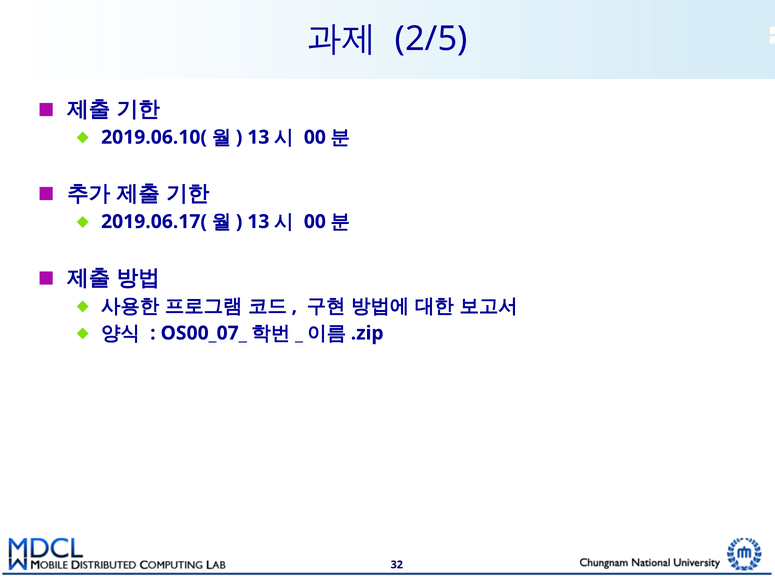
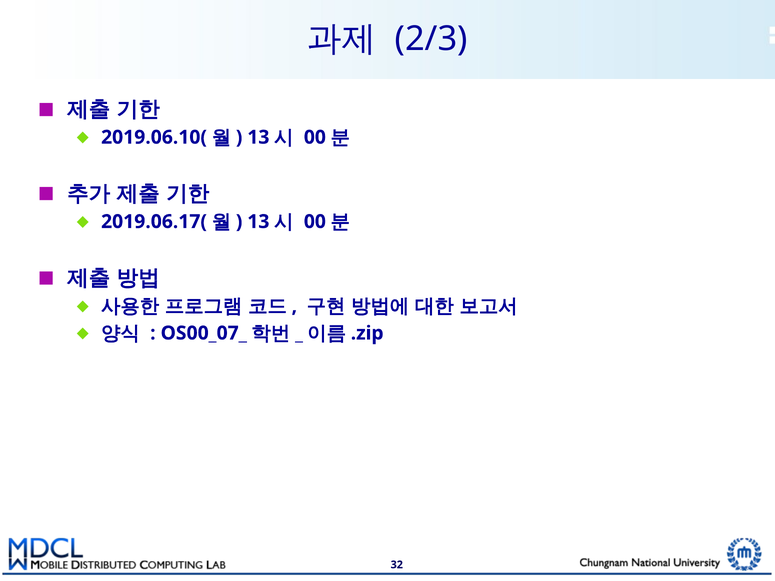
2/5: 2/5 -> 2/3
